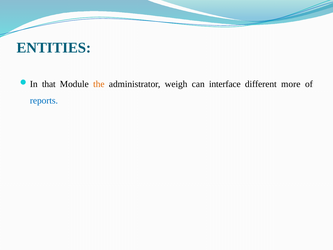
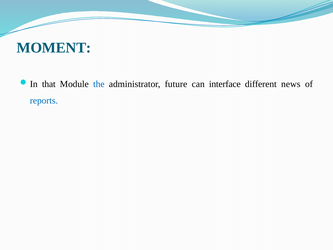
ENTITIES: ENTITIES -> MOMENT
the colour: orange -> blue
weigh: weigh -> future
more: more -> news
